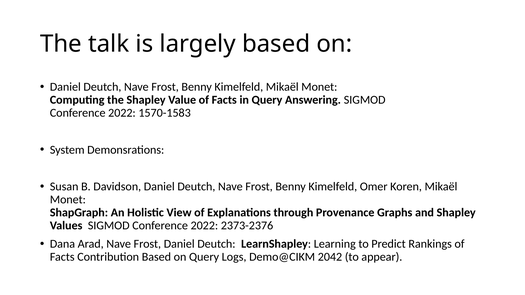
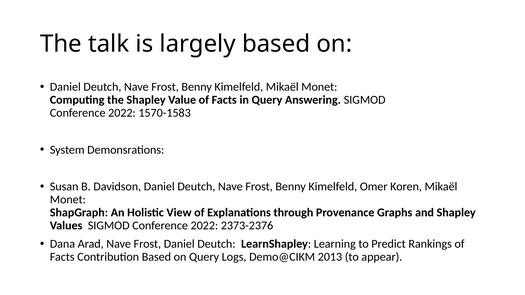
2042: 2042 -> 2013
